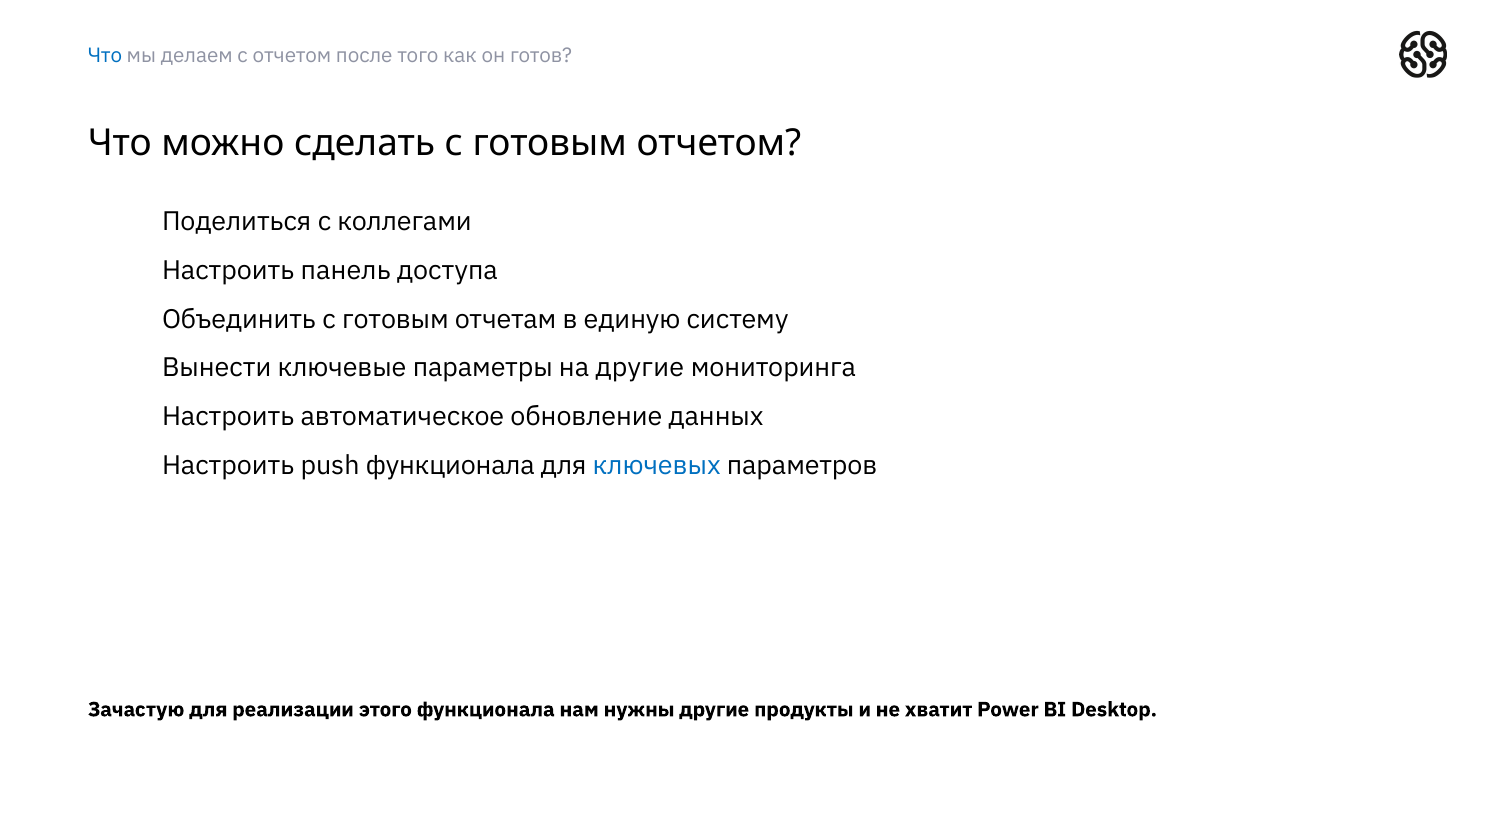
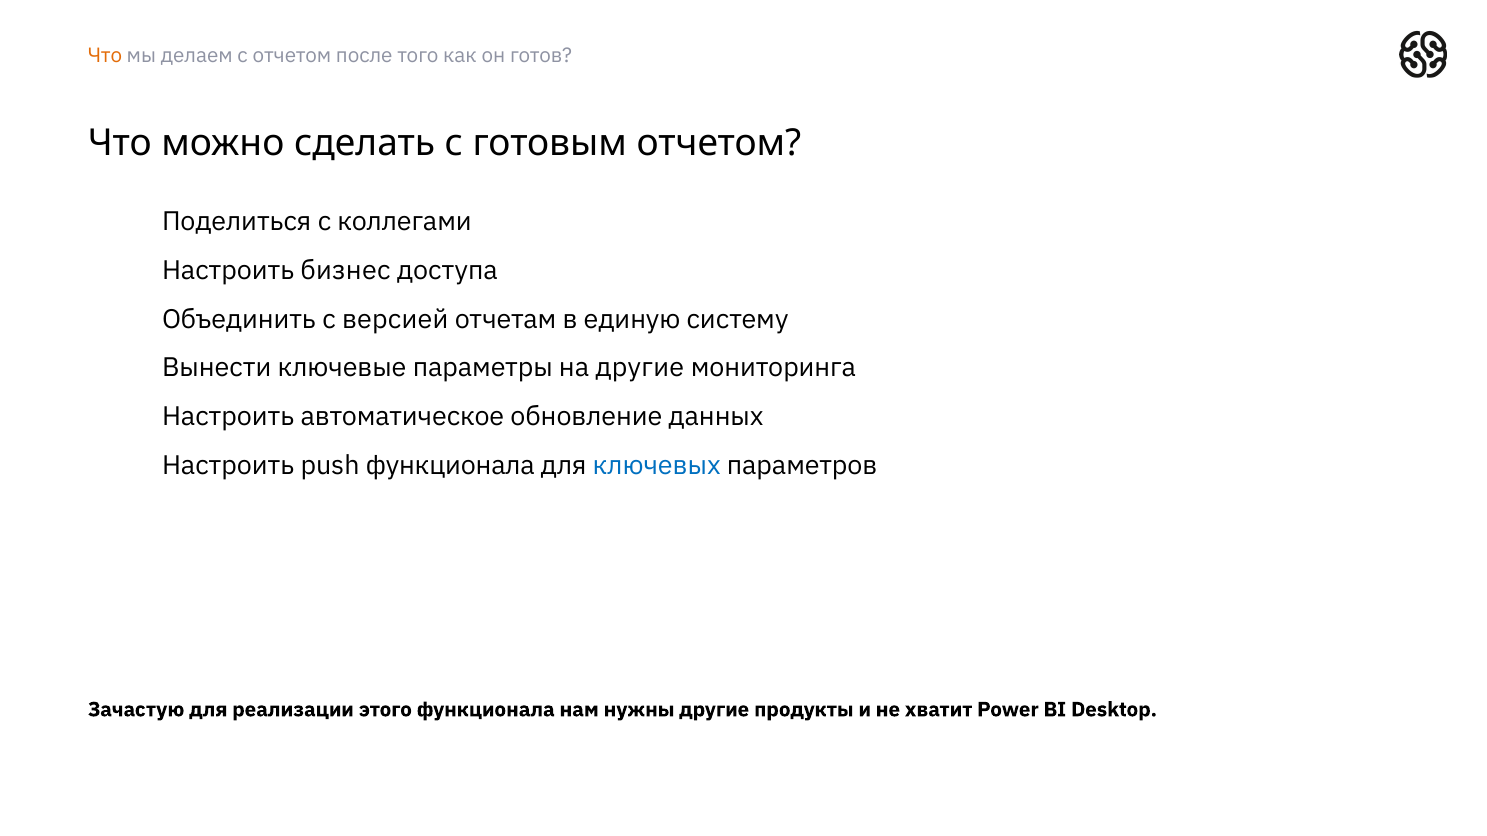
Что at (105, 55) colour: blue -> orange
панель: панель -> бизнес
Объединить с готовым: готовым -> версией
